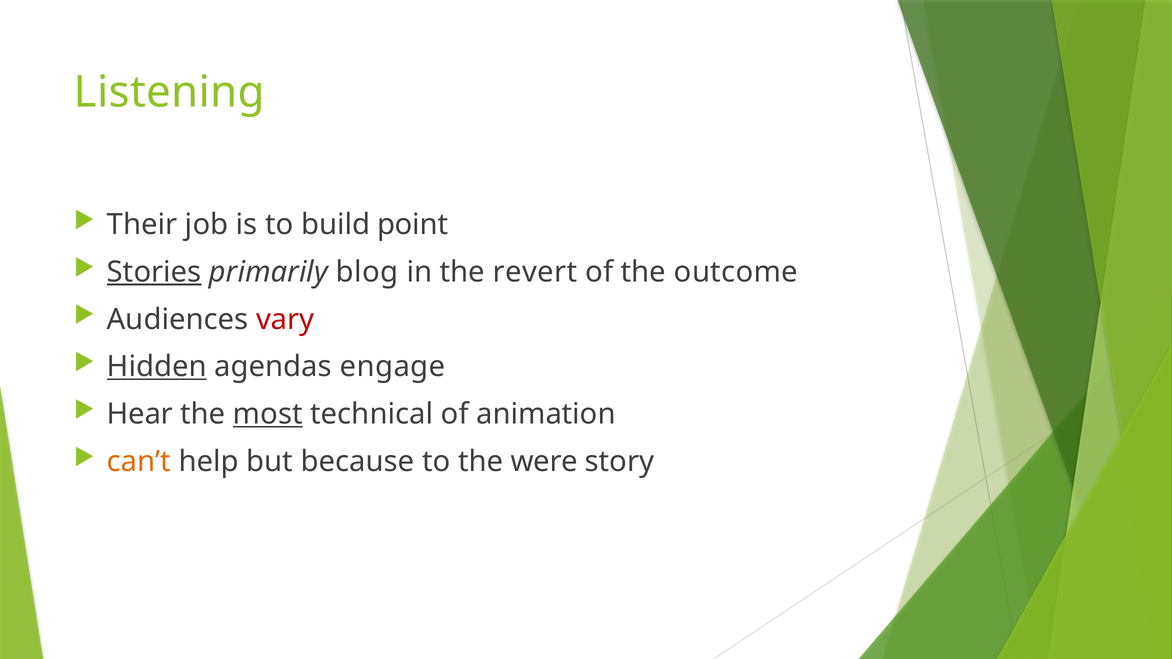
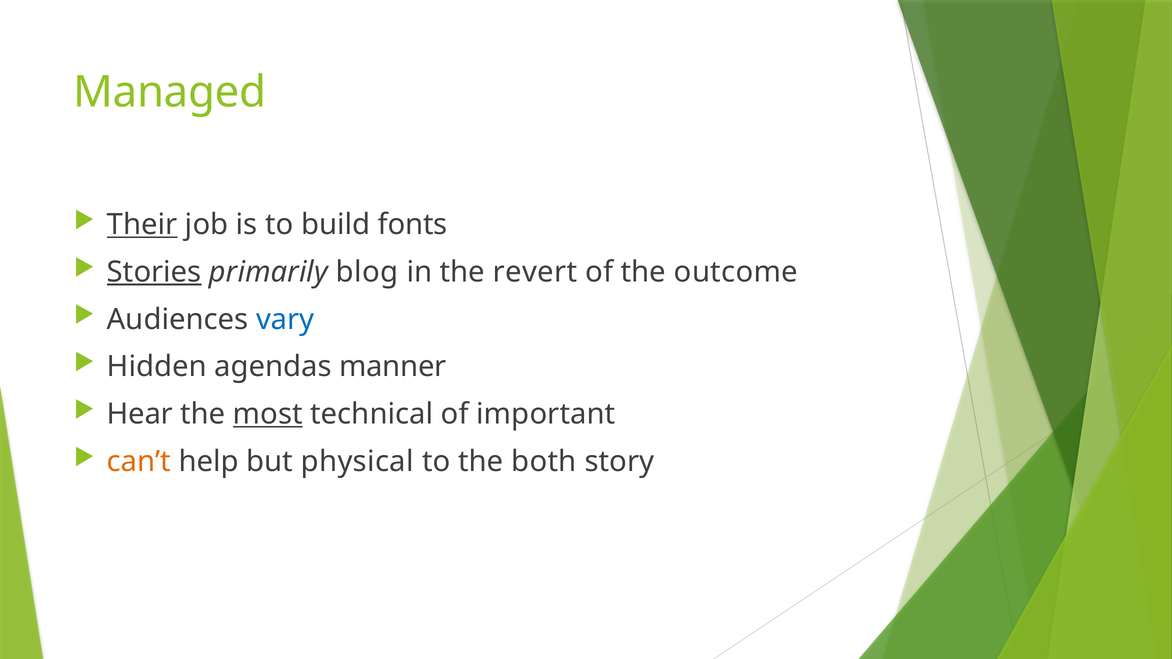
Listening: Listening -> Managed
Their underline: none -> present
point: point -> fonts
vary colour: red -> blue
Hidden underline: present -> none
engage: engage -> manner
animation: animation -> important
because: because -> physical
were: were -> both
